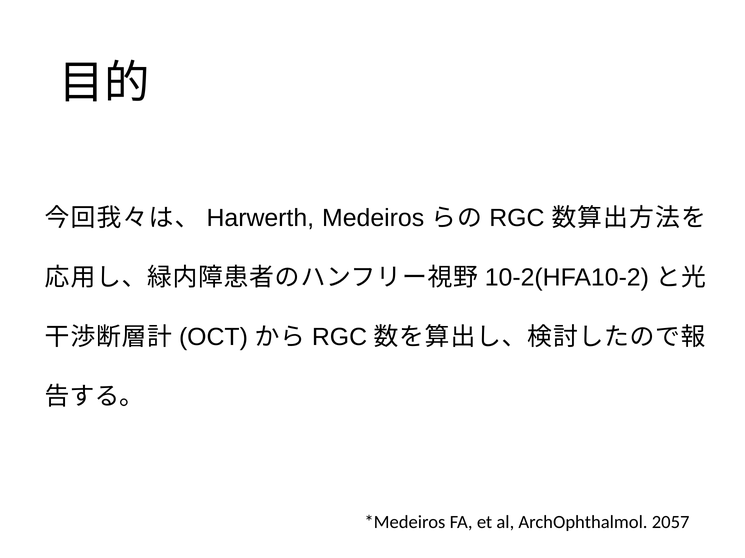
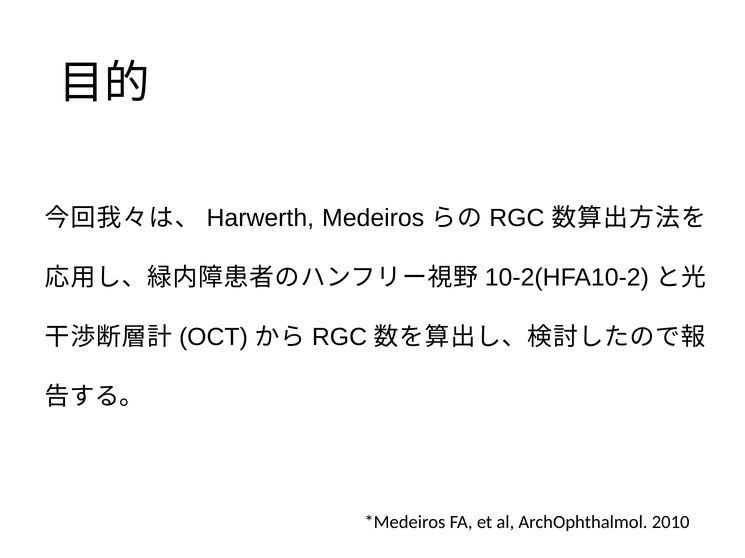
2057: 2057 -> 2010
